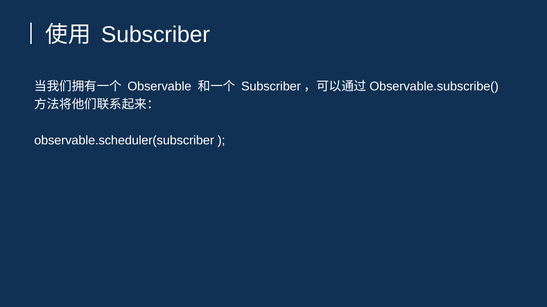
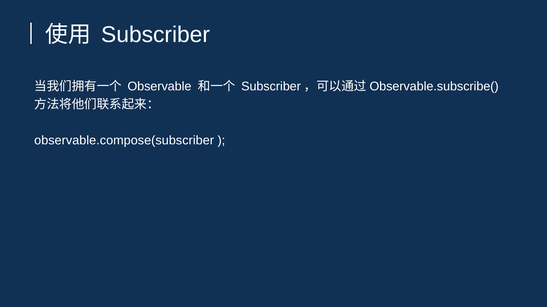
observable.scheduler(subscriber: observable.scheduler(subscriber -> observable.compose(subscriber
